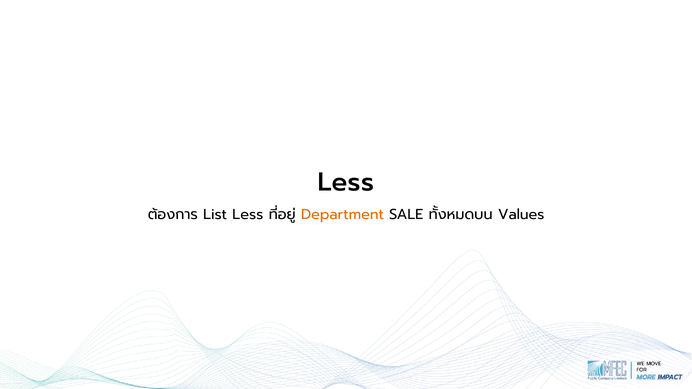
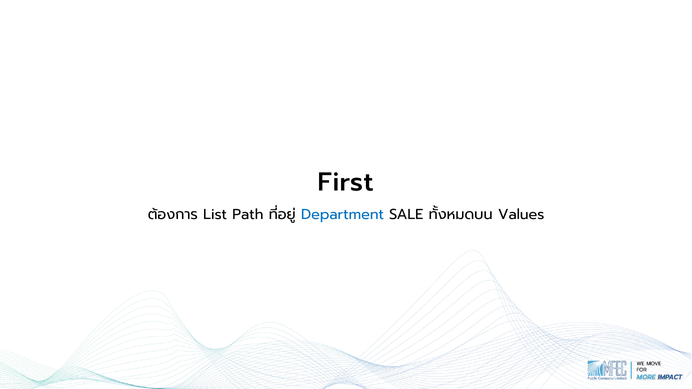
Less at (346, 182): Less -> First
List Less: Less -> Path
Department colour: orange -> blue
